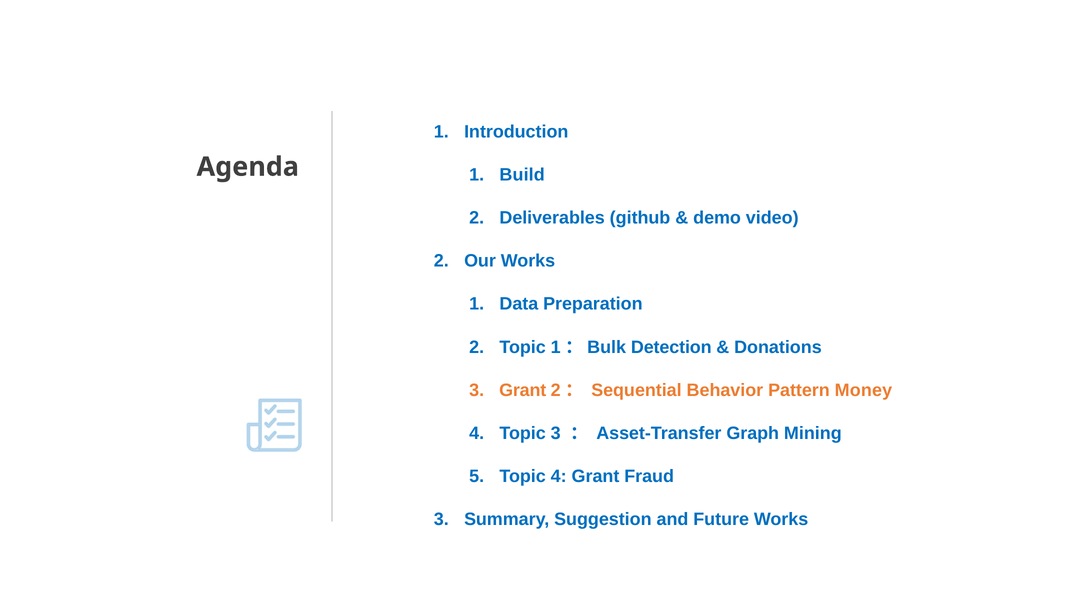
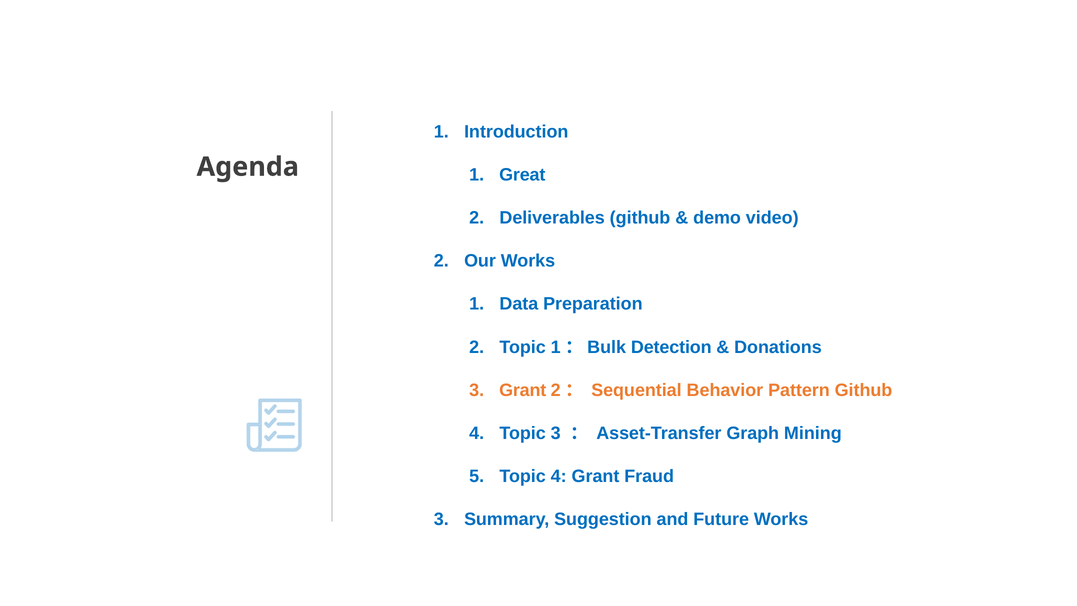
Build: Build -> Great
Pattern Money: Money -> Github
